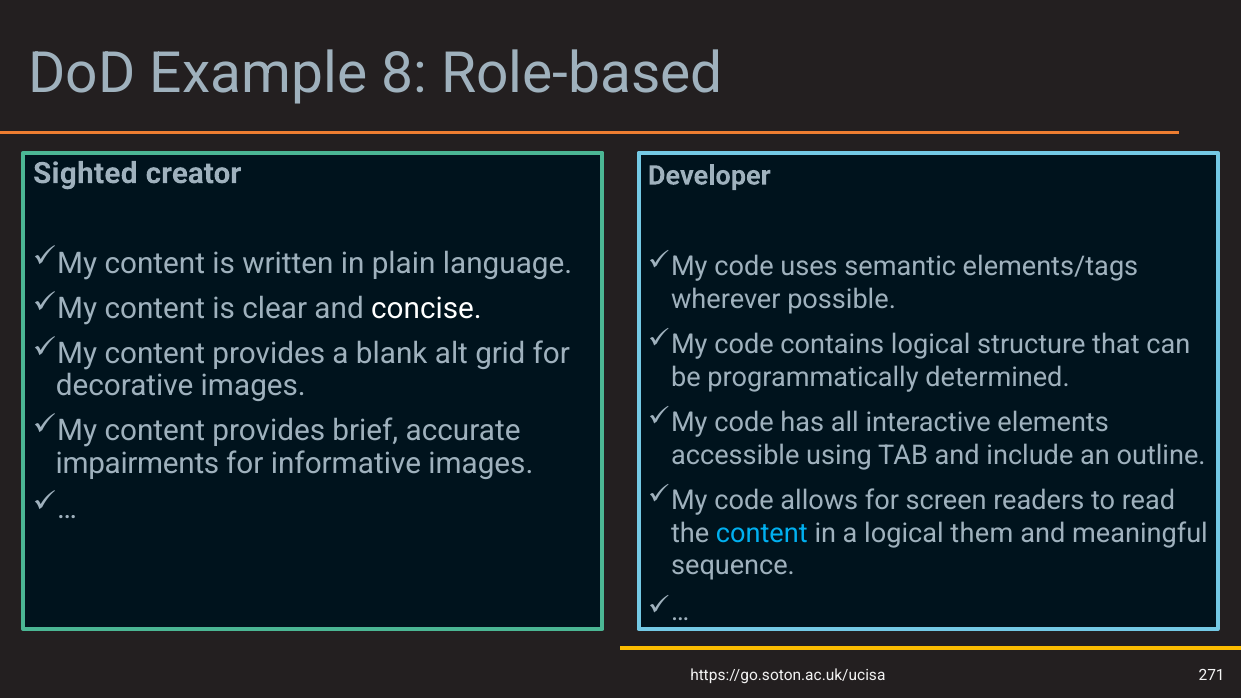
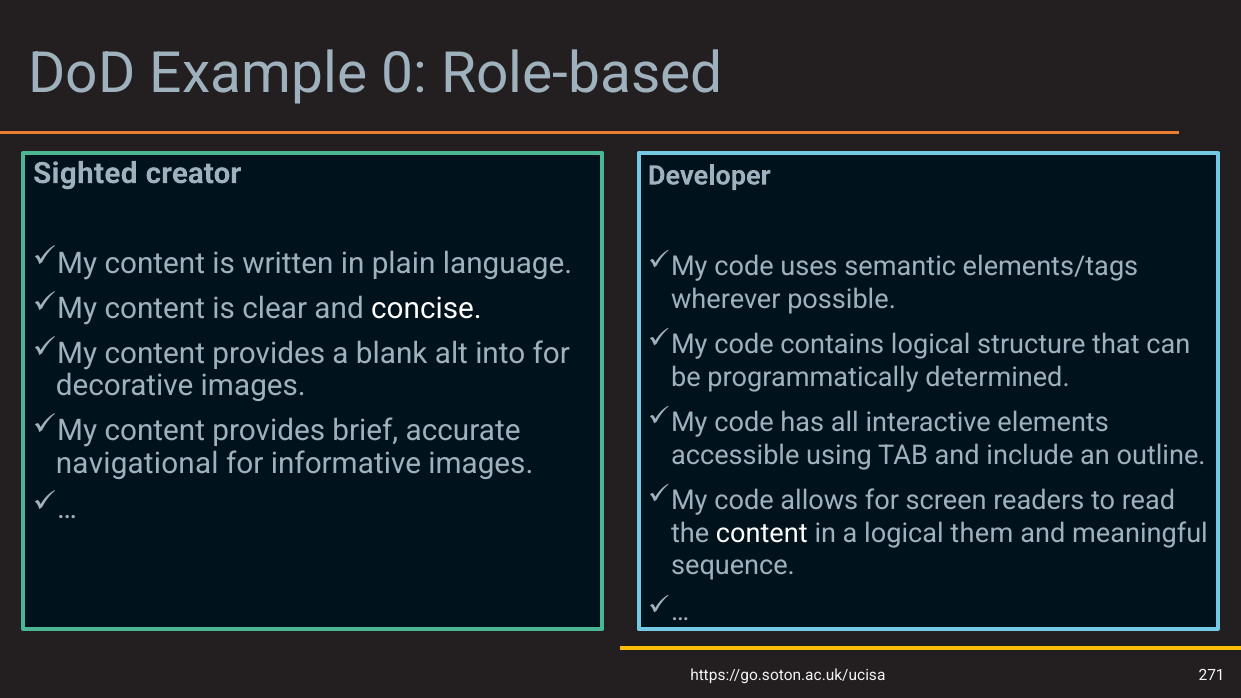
8: 8 -> 0
grid: grid -> into
impairments: impairments -> navigational
content at (762, 533) colour: light blue -> white
